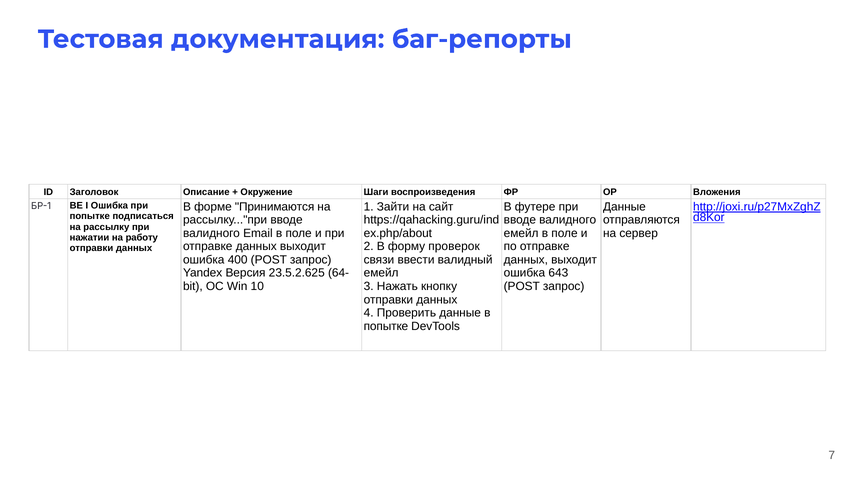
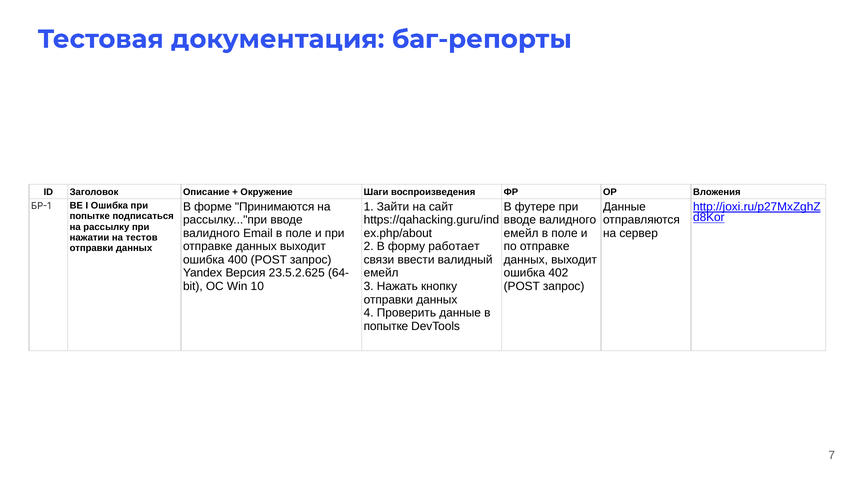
работу: работу -> тестов
проверок: проверок -> работает
643: 643 -> 402
